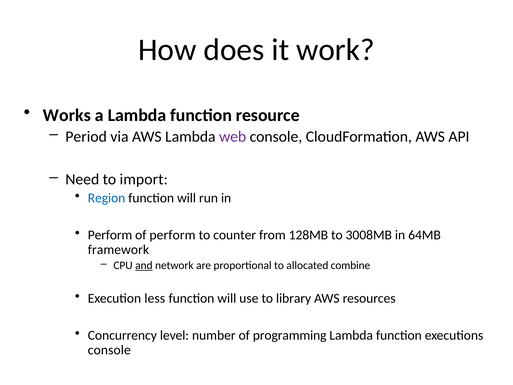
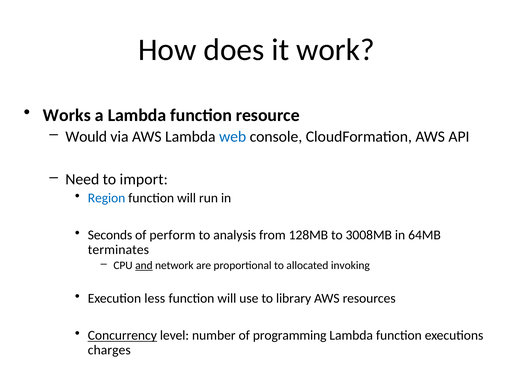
Period: Period -> Would
web colour: purple -> blue
Perform at (110, 235): Perform -> Seconds
counter: counter -> analysis
framework: framework -> terminates
combine: combine -> invoking
Concurrency underline: none -> present
console at (109, 350): console -> charges
